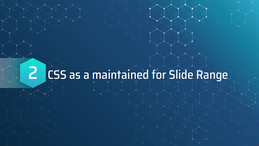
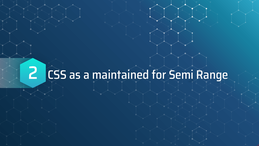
Slide: Slide -> Semi
